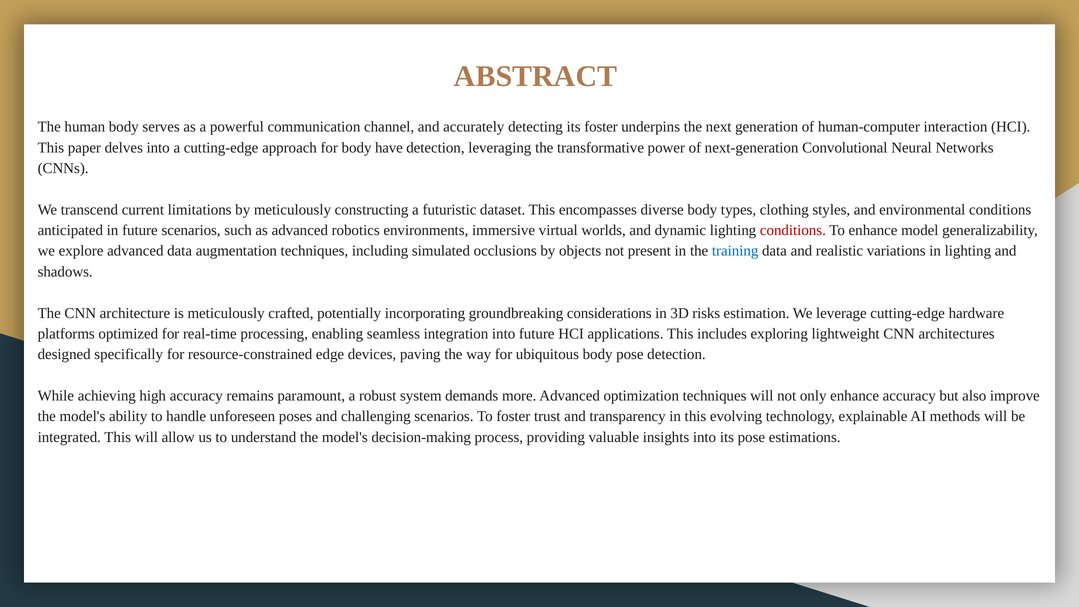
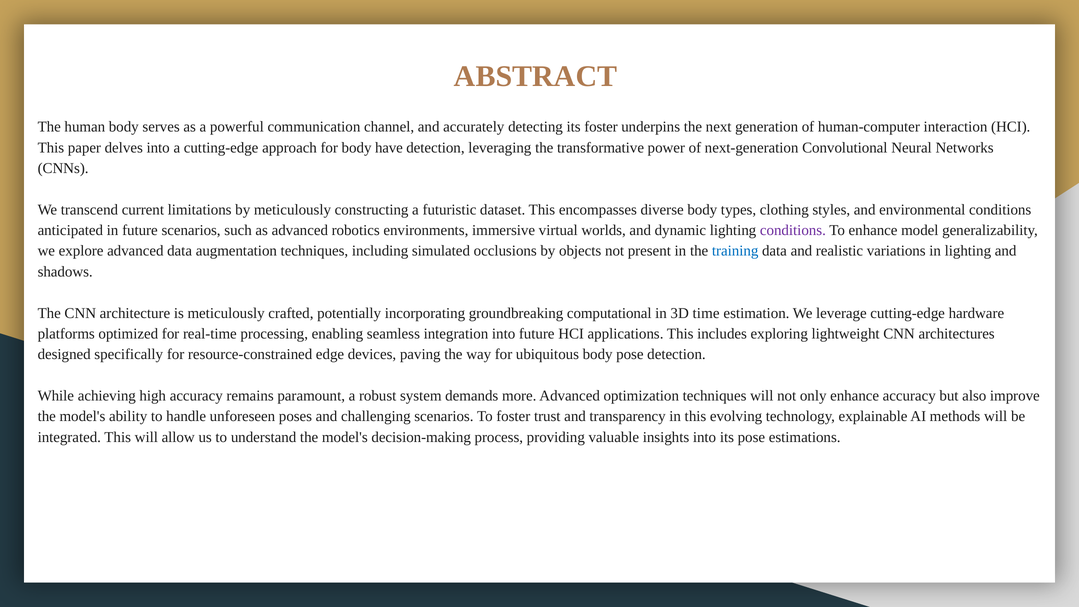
conditions at (793, 230) colour: red -> purple
considerations: considerations -> computational
risks: risks -> time
